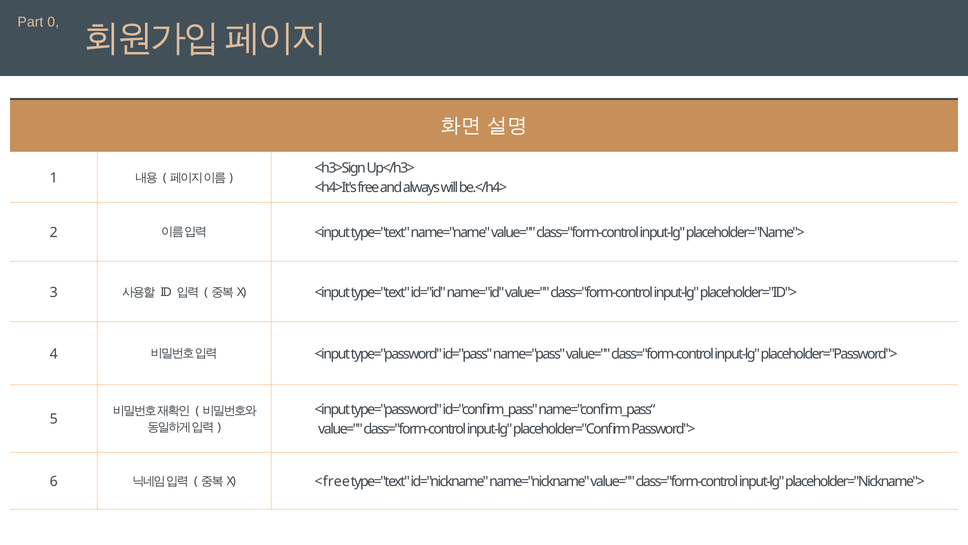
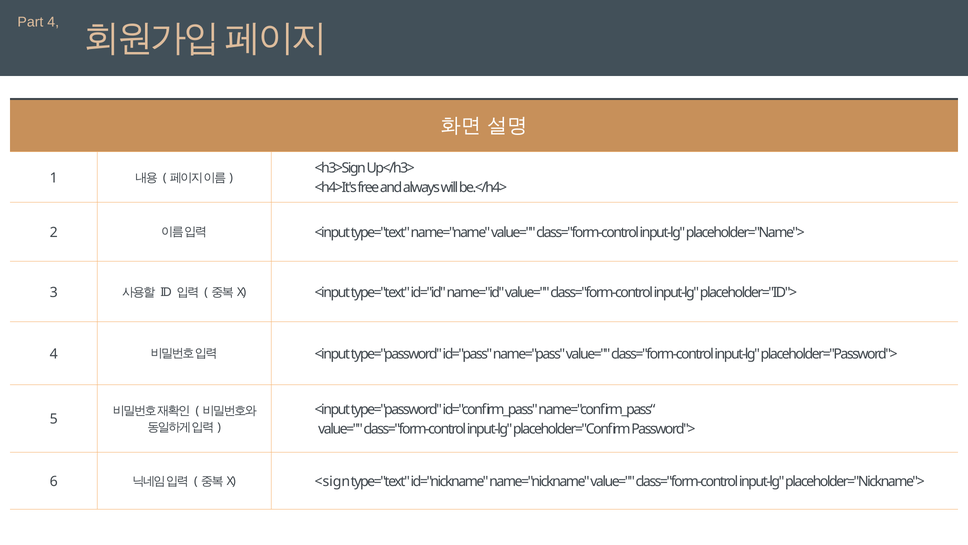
Part 0: 0 -> 4
<free: <free -> <sign
